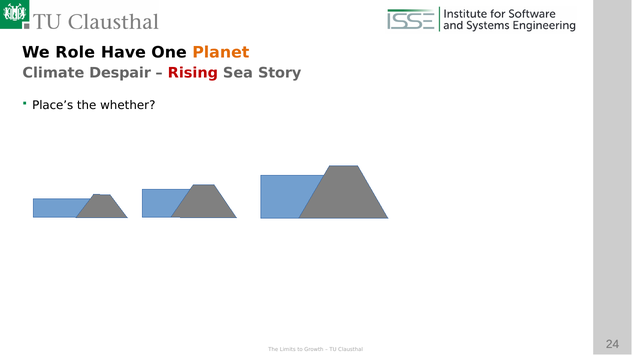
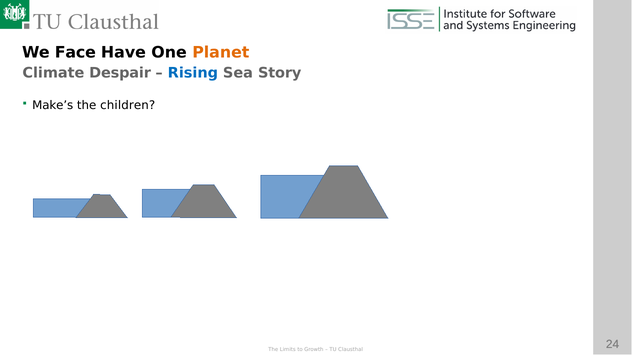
Role: Role -> Face
Rising colour: red -> blue
Place’s: Place’s -> Make’s
whether: whether -> children
